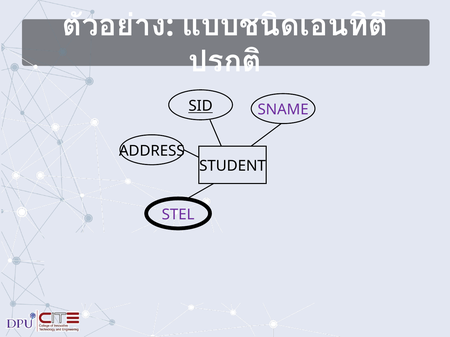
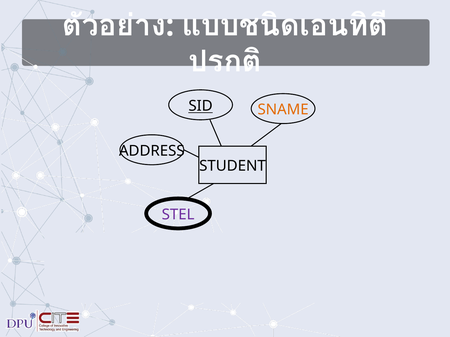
SNAME at (283, 110) colour: purple -> orange
